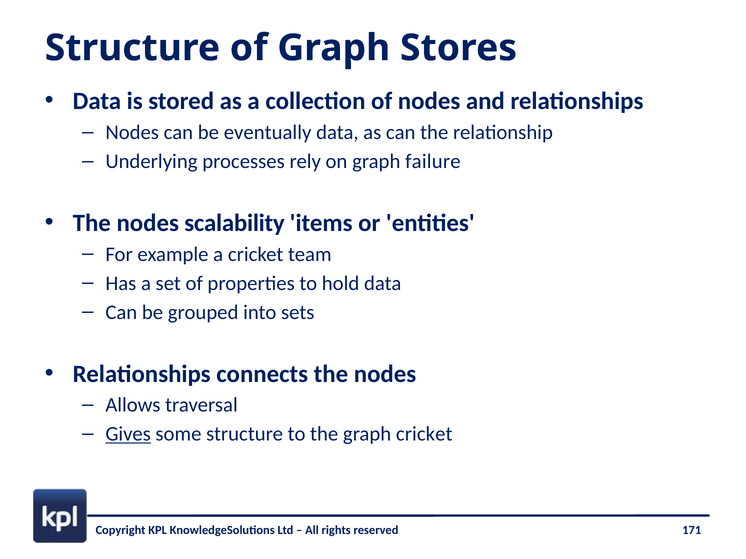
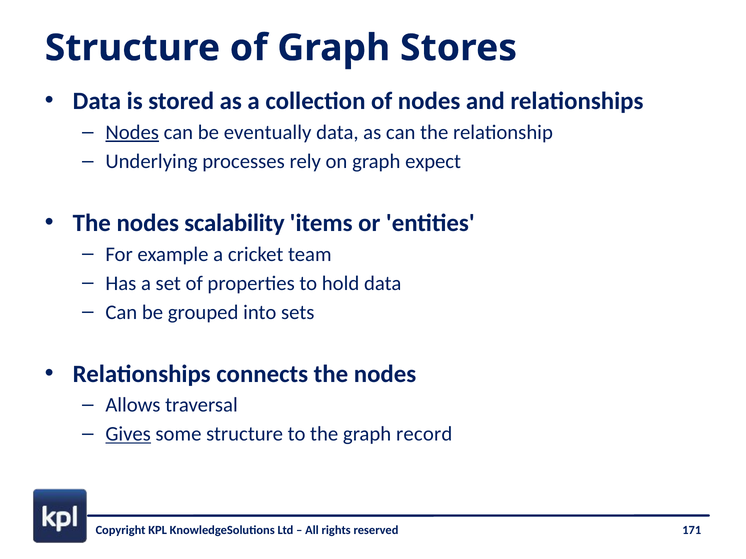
Nodes at (132, 132) underline: none -> present
failure: failure -> expect
graph cricket: cricket -> record
